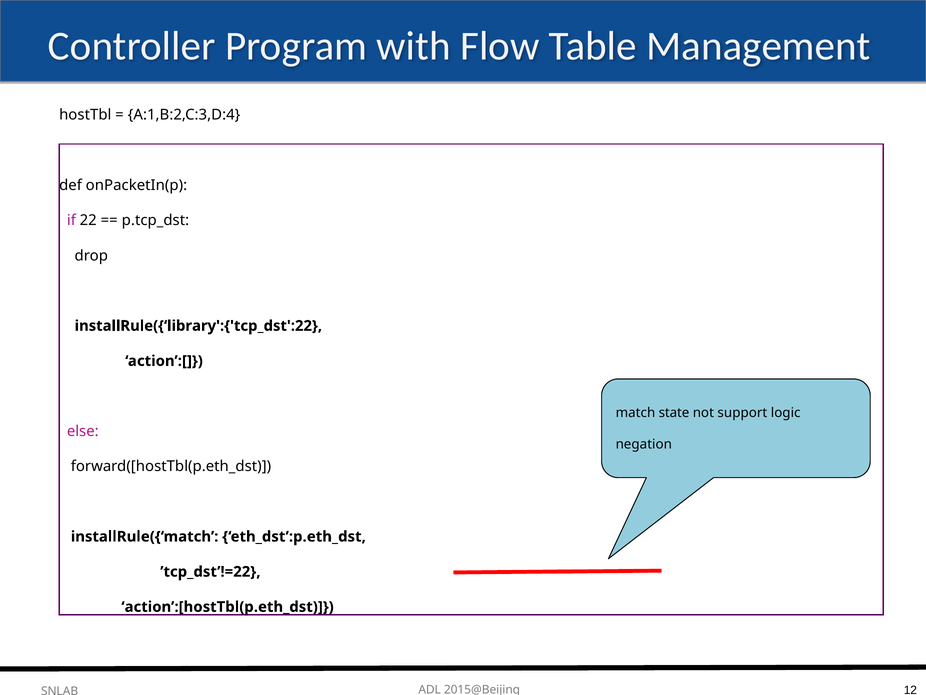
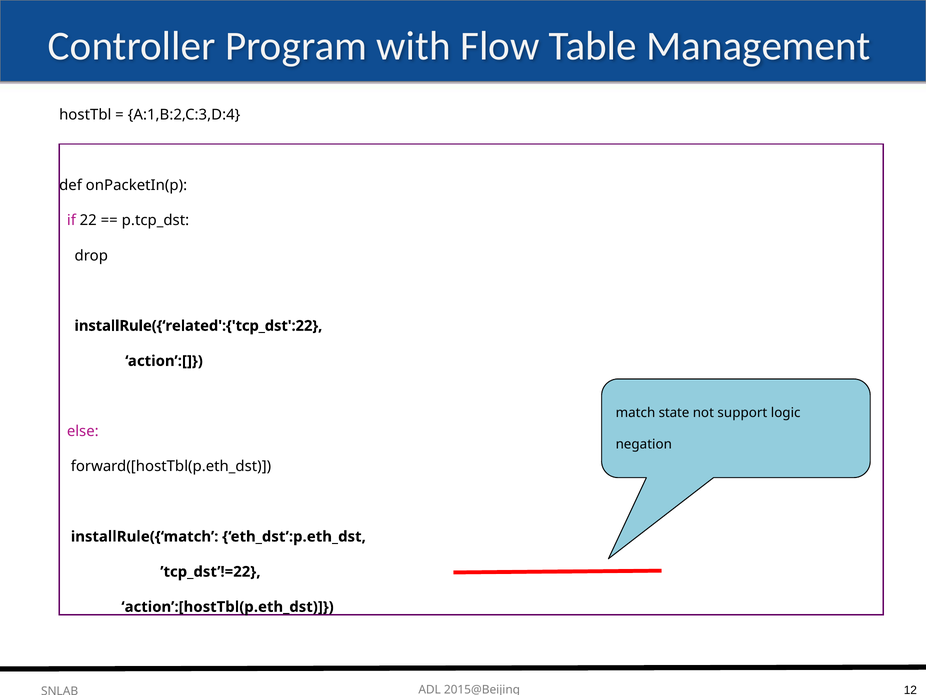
installRule({‘library':{'tcp_dst':22: installRule({‘library':{'tcp_dst':22 -> installRule({‘related':{'tcp_dst':22
